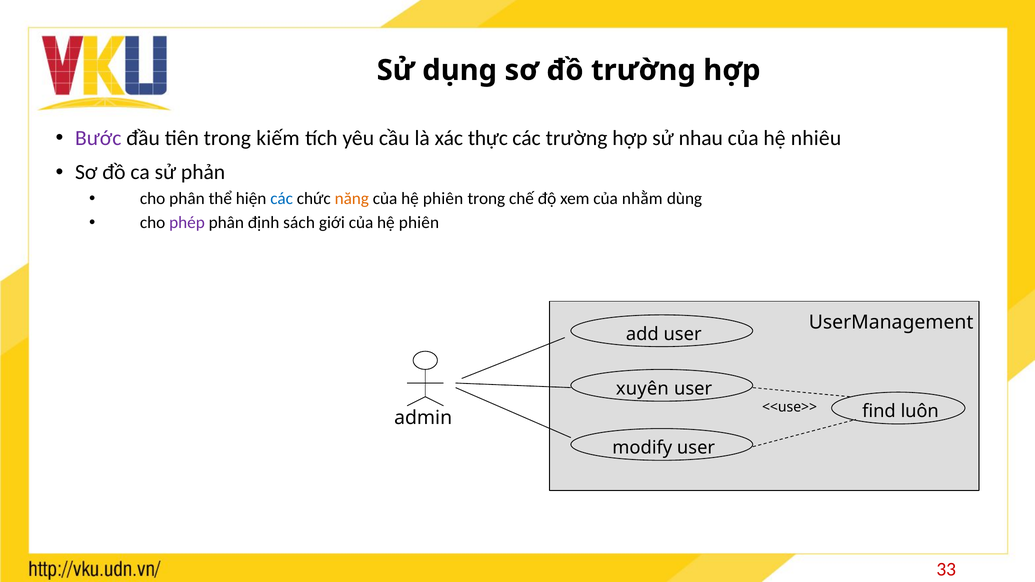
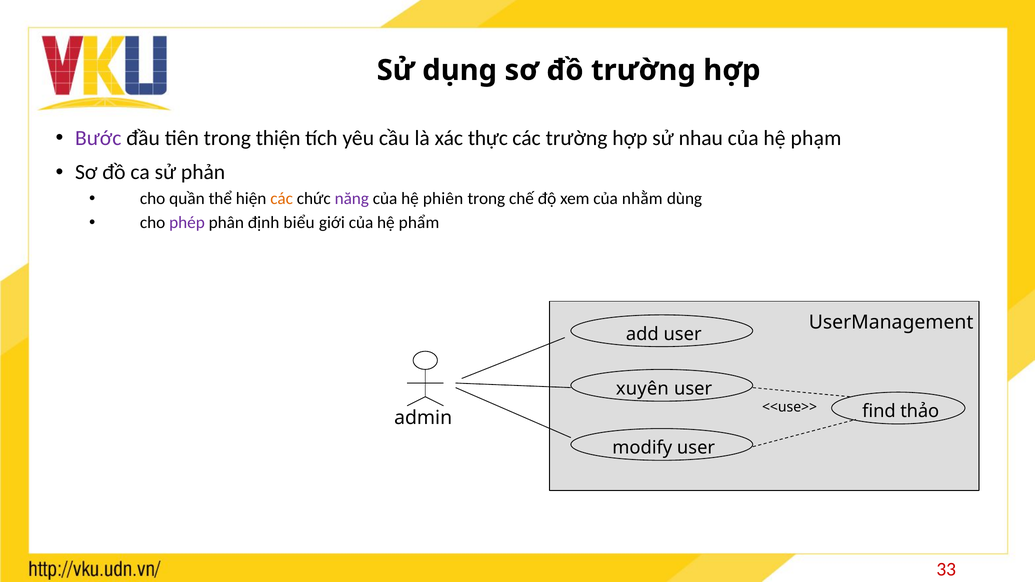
kiếm: kiếm -> thiện
nhiêu: nhiêu -> phạm
cho phân: phân -> quần
các at (282, 199) colour: blue -> orange
năng colour: orange -> purple
sách: sách -> biểu
giới của hệ phiên: phiên -> phẩm
luôn: luôn -> thảo
